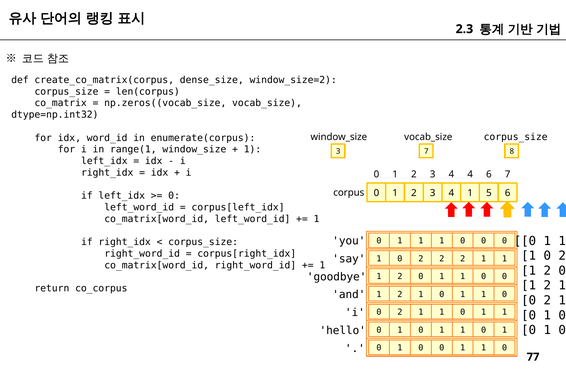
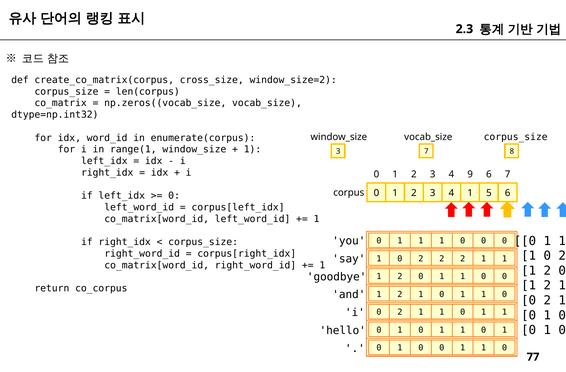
dense_size: dense_size -> cross_size
4 4: 4 -> 9
